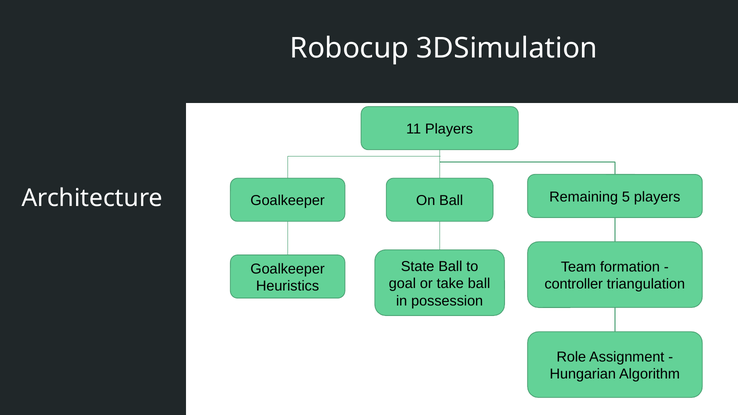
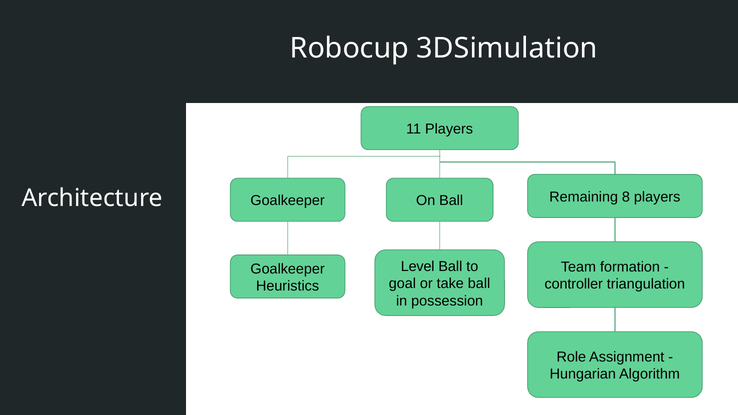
5: 5 -> 8
State: State -> Level
